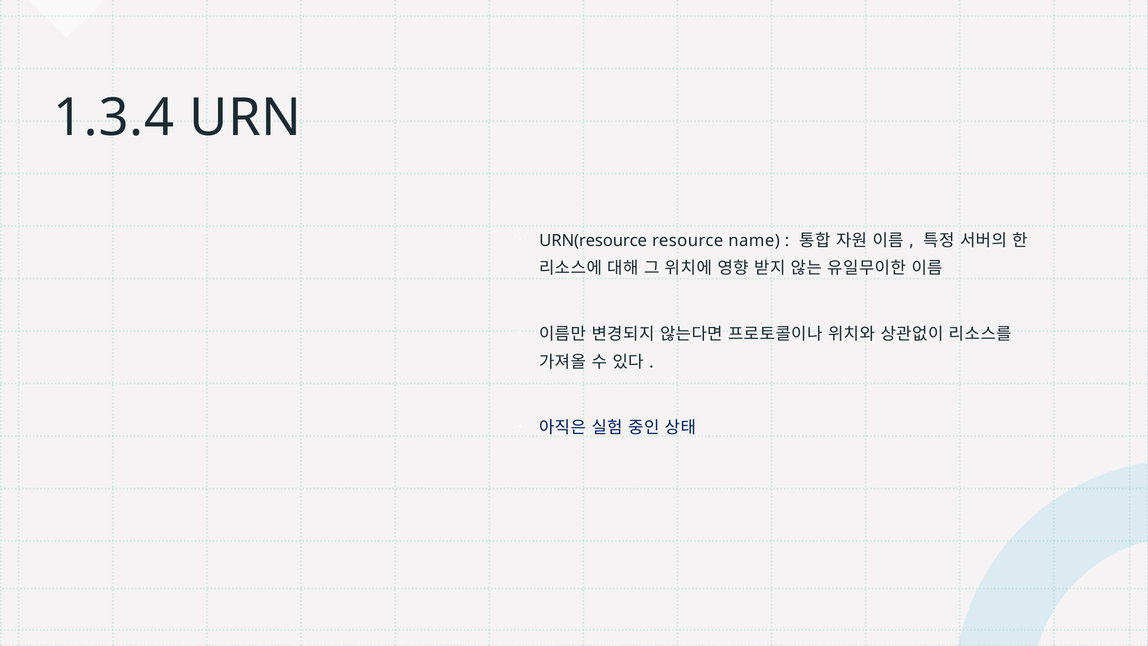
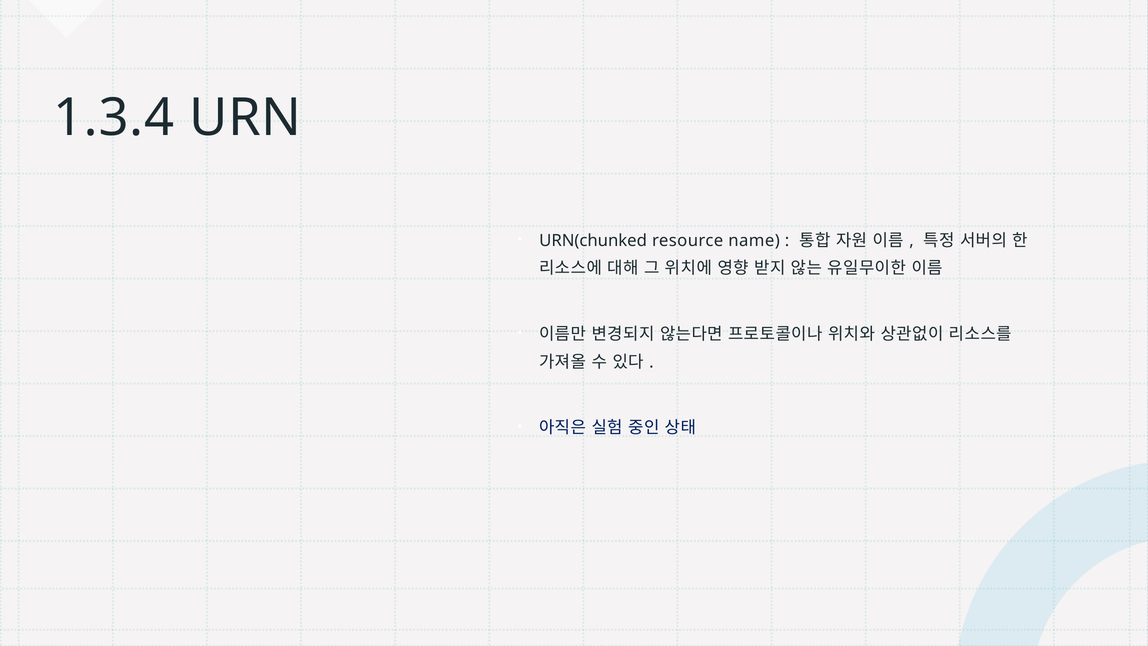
URN(resource: URN(resource -> URN(chunked
